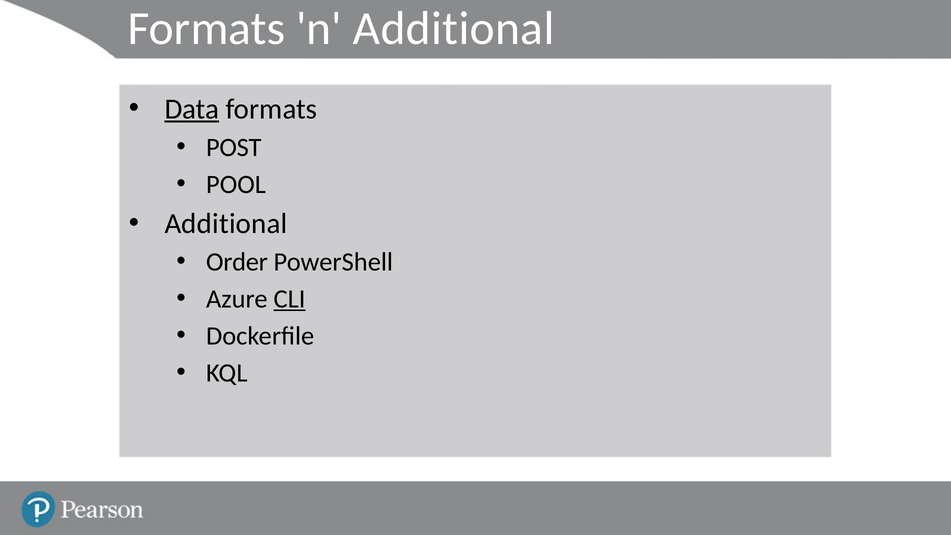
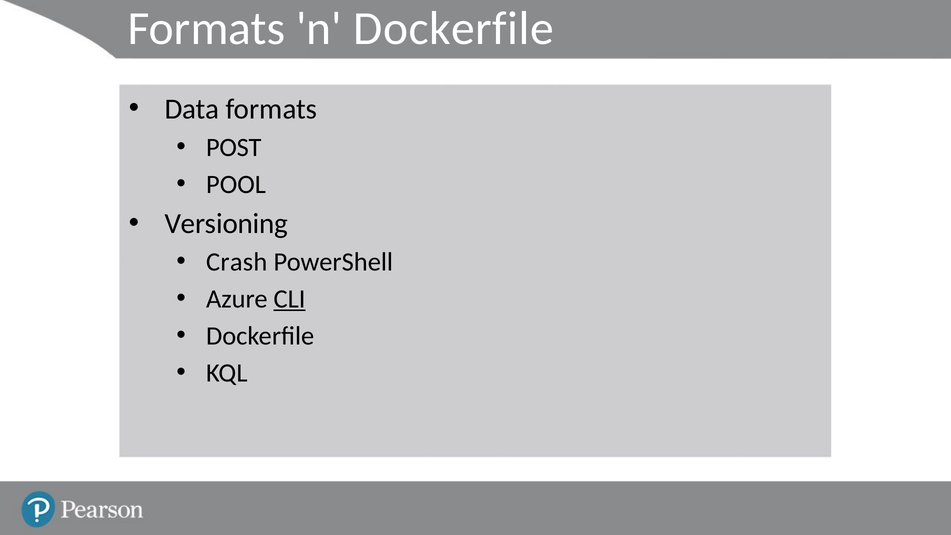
n Additional: Additional -> Dockerfile
Data underline: present -> none
Additional at (226, 224): Additional -> Versioning
Order: Order -> Crash
